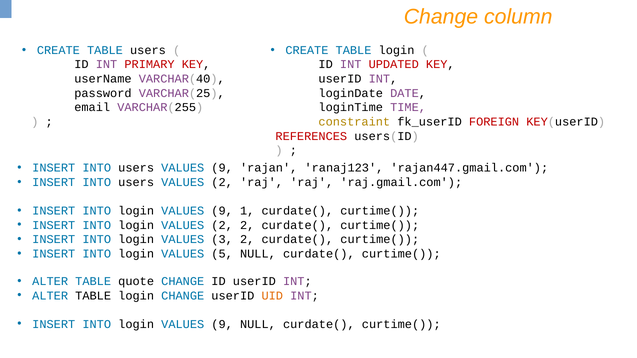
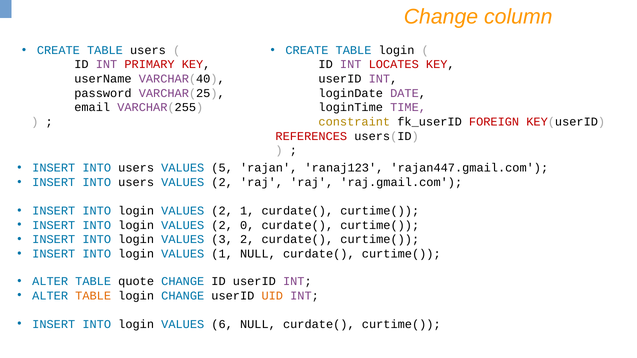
UPDATED: UPDATED -> LOCATES
users VALUES 9: 9 -> 5
9 at (222, 211): 9 -> 2
2 2: 2 -> 0
VALUES 5: 5 -> 1
TABLE at (93, 296) colour: black -> orange
9 at (222, 324): 9 -> 6
